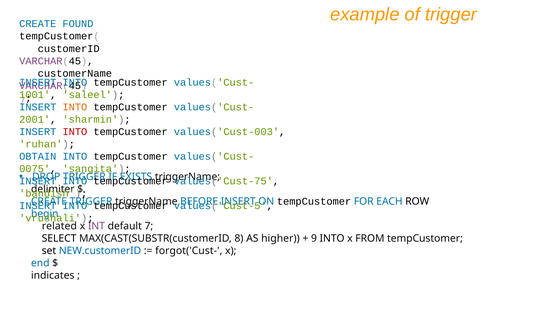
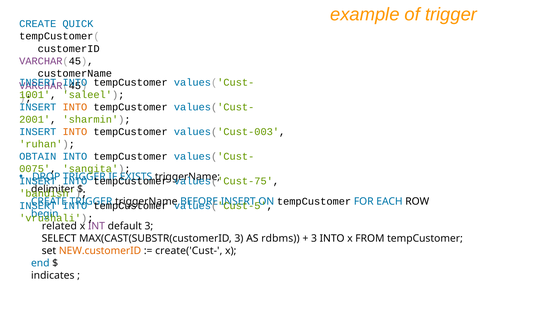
FOUND: FOUND -> QUICK
INTO at (75, 132) colour: red -> orange
default 7: 7 -> 3
MAX(CAST(SUBSTR(customerID 8: 8 -> 3
higher: higher -> rdbms
9 at (314, 239): 9 -> 3
NEW.customerID colour: blue -> orange
forgot('Cust-: forgot('Cust- -> create('Cust-
